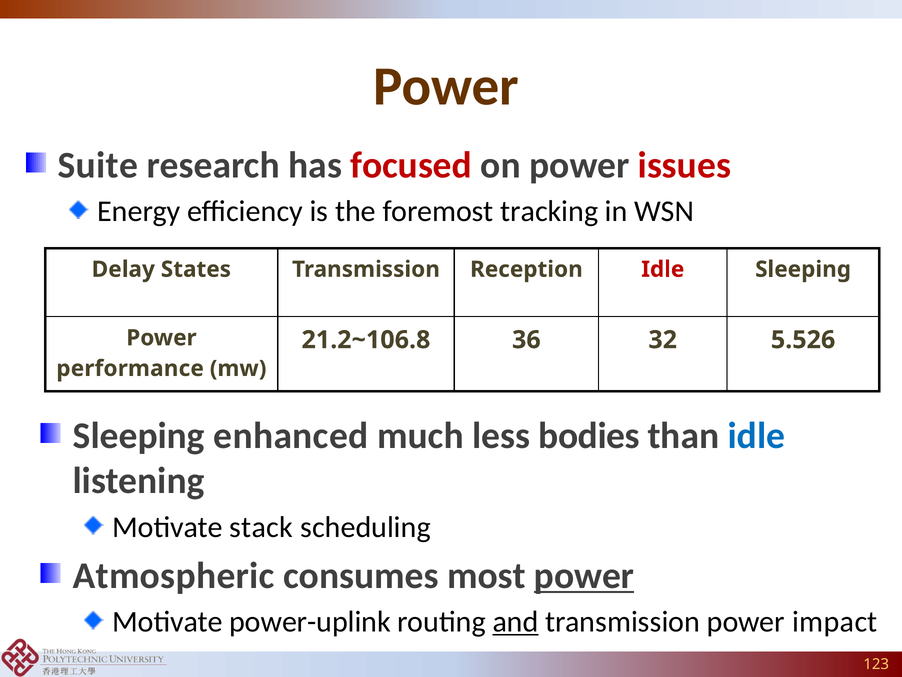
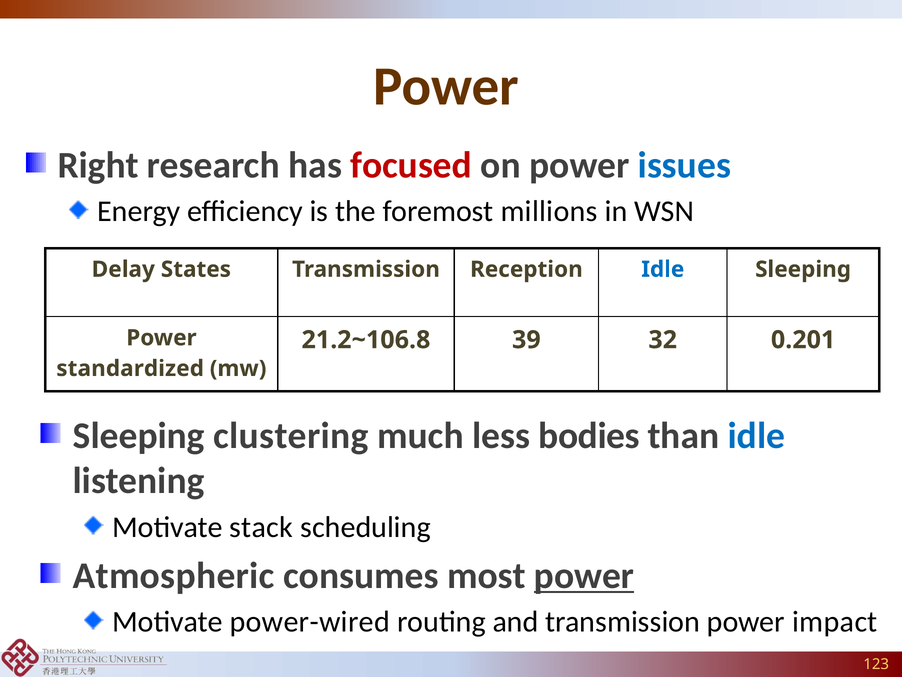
Suite: Suite -> Right
issues colour: red -> blue
tracking: tracking -> millions
Idle at (663, 269) colour: red -> blue
36: 36 -> 39
5.526: 5.526 -> 0.201
performance: performance -> standardized
enhanced: enhanced -> clustering
power-uplink: power-uplink -> power-wired
and underline: present -> none
